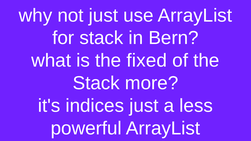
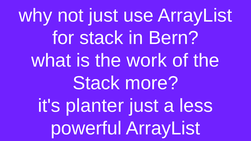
fixed: fixed -> work
indices: indices -> planter
